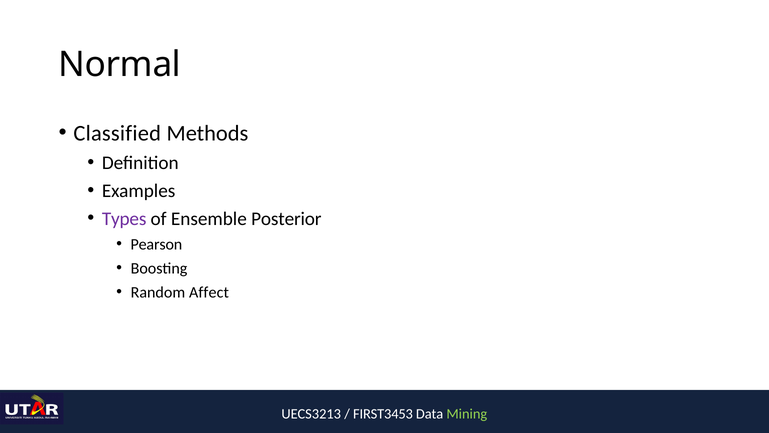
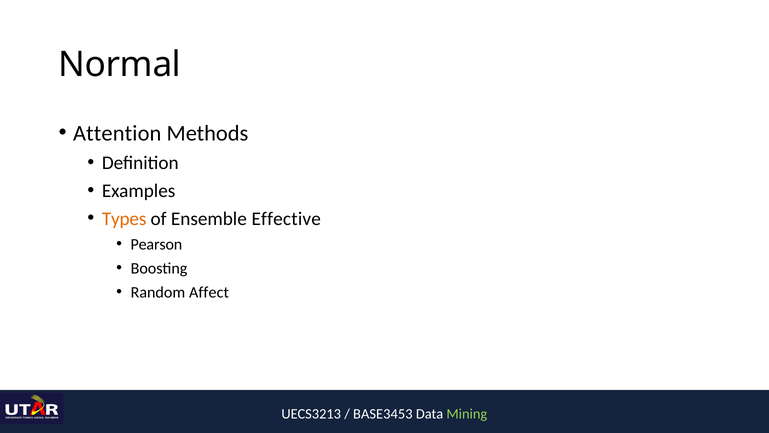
Classified: Classified -> Attention
Types colour: purple -> orange
Posterior: Posterior -> Effective
FIRST3453: FIRST3453 -> BASE3453
